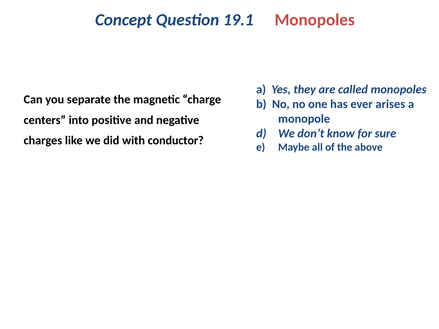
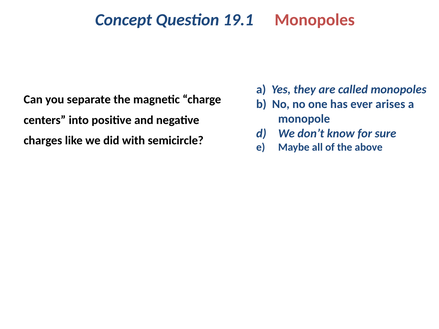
conductor: conductor -> semicircle
